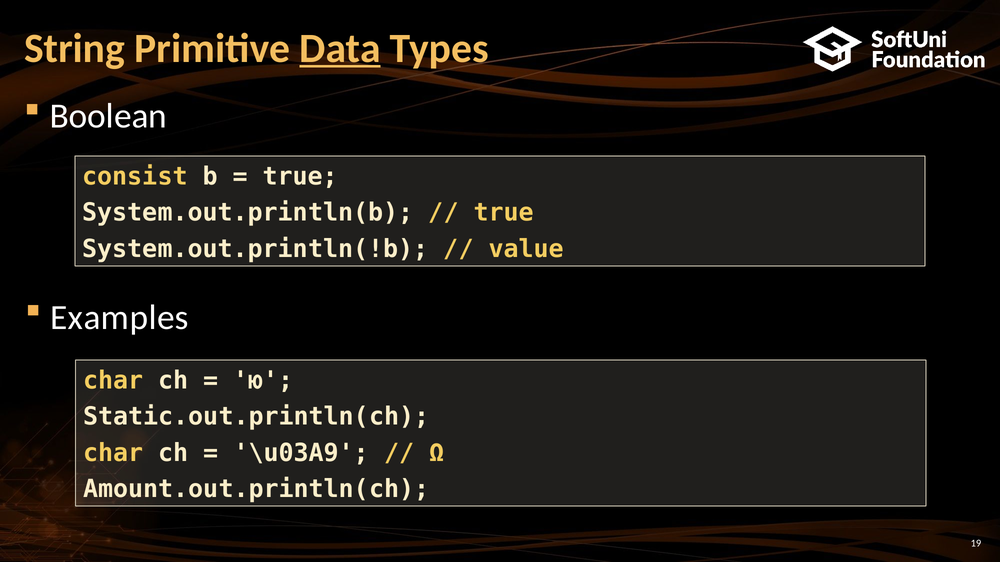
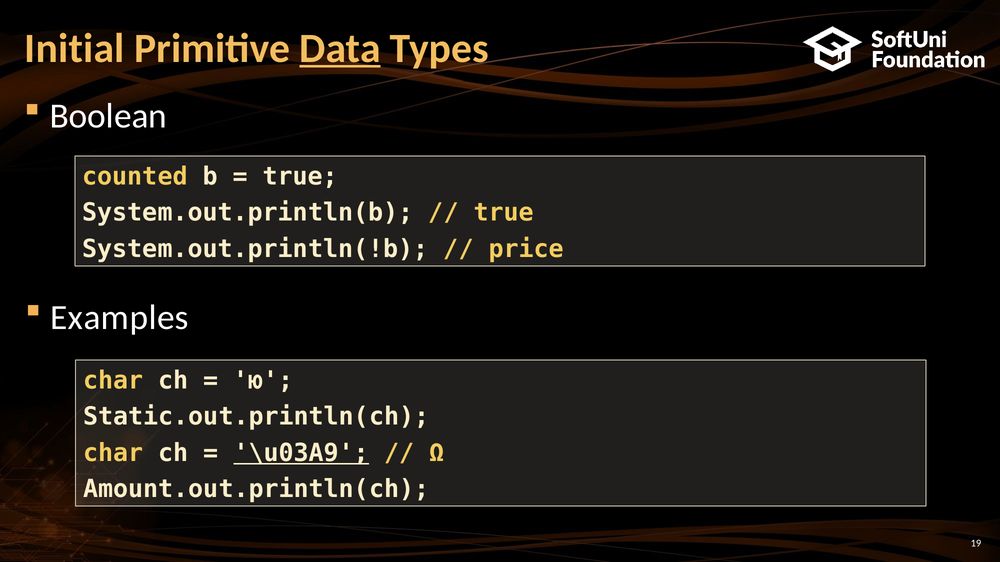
String: String -> Initial
consist: consist -> counted
value: value -> price
\u03A9 underline: none -> present
